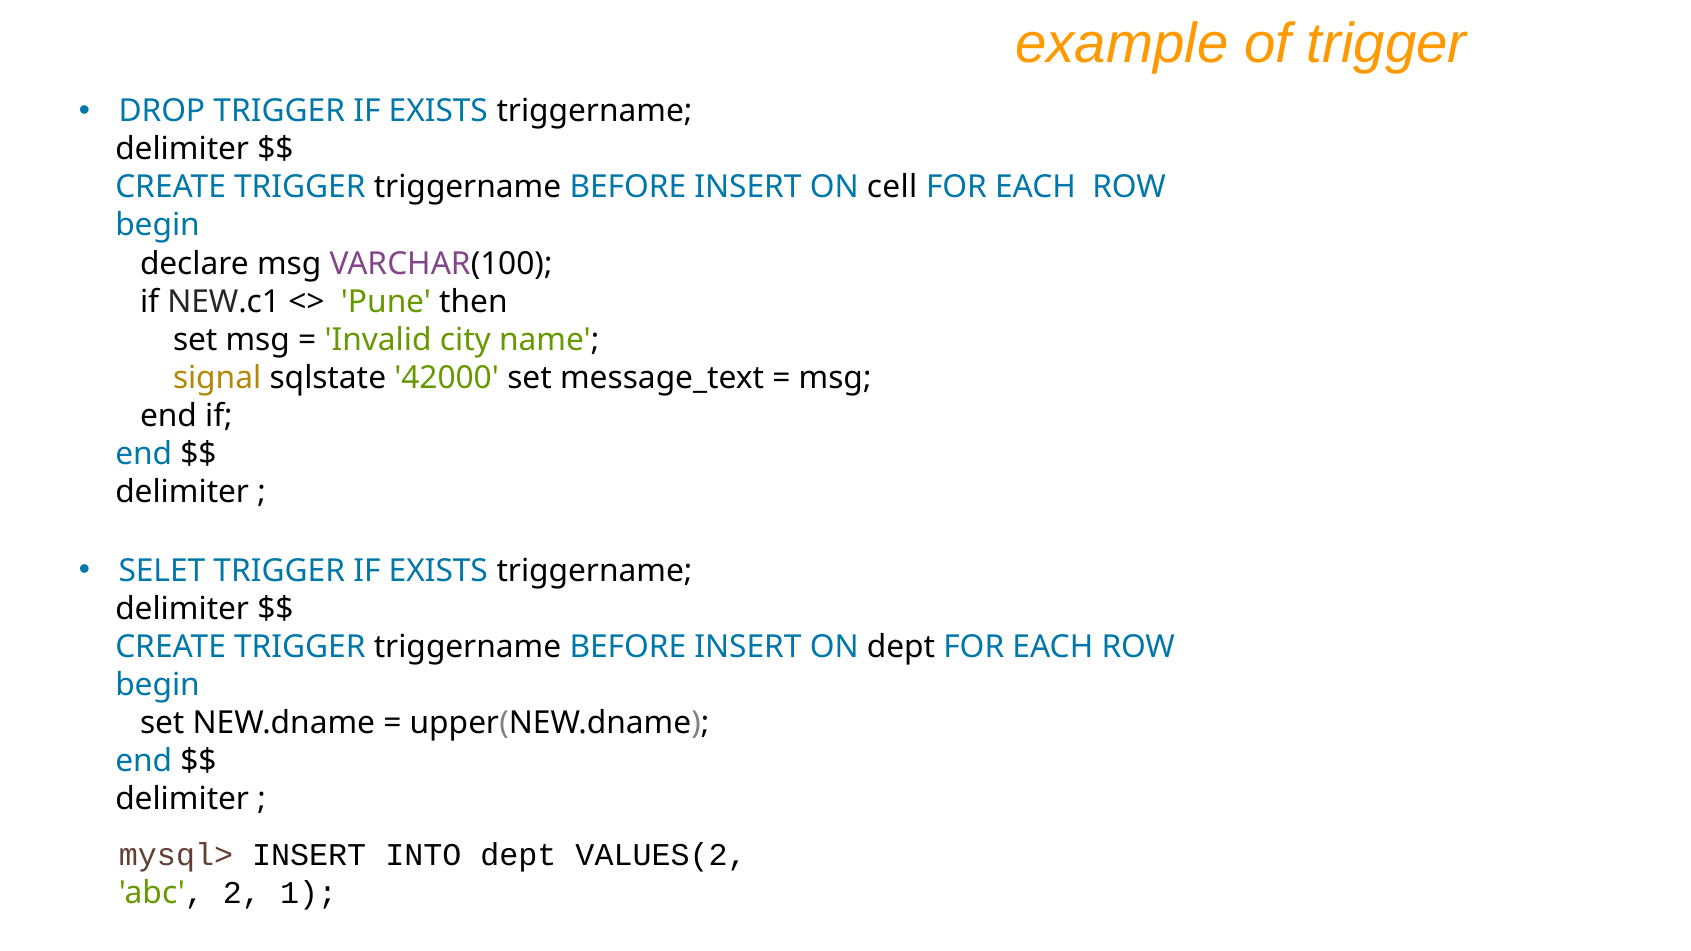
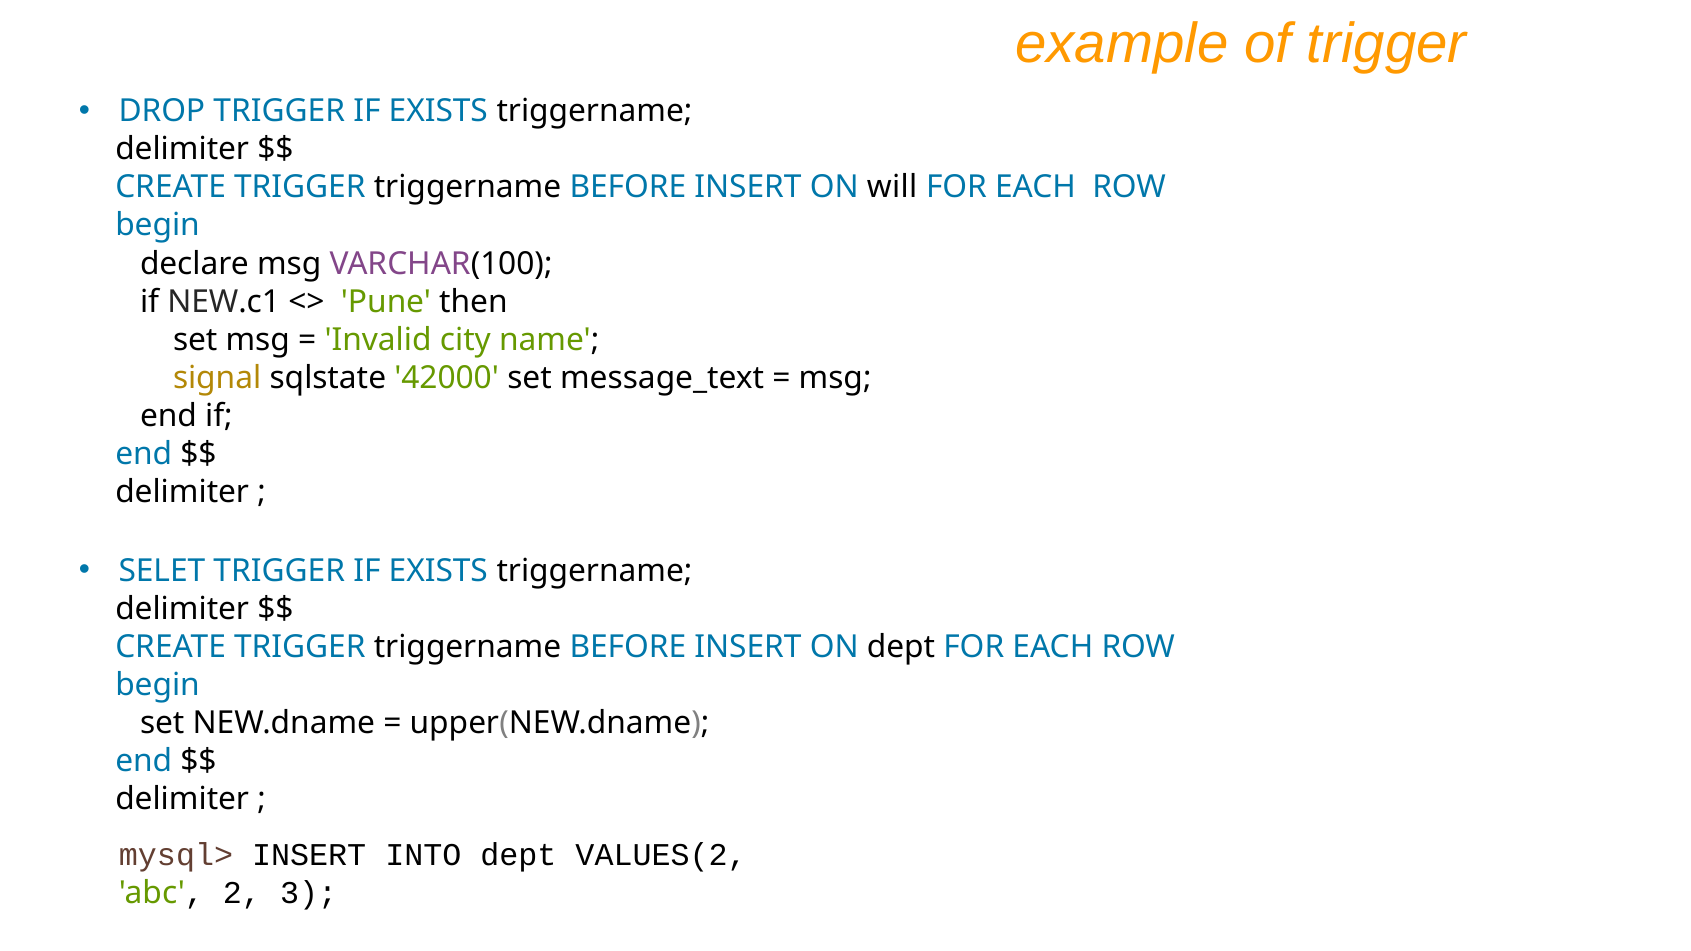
cell: cell -> will
1: 1 -> 3
